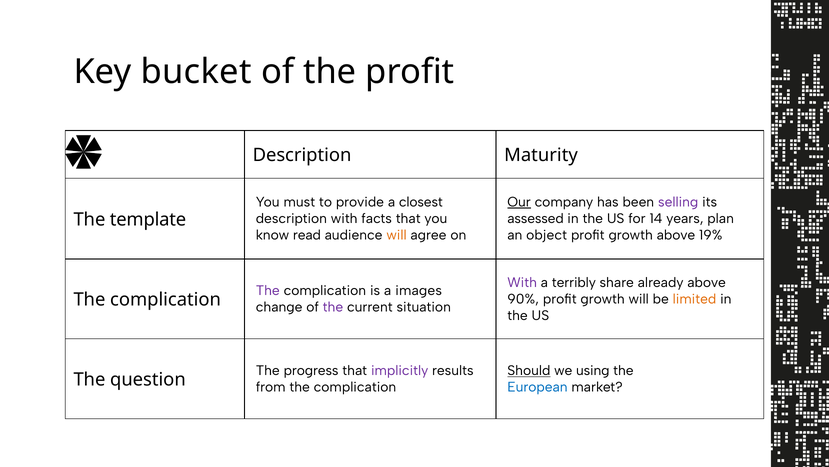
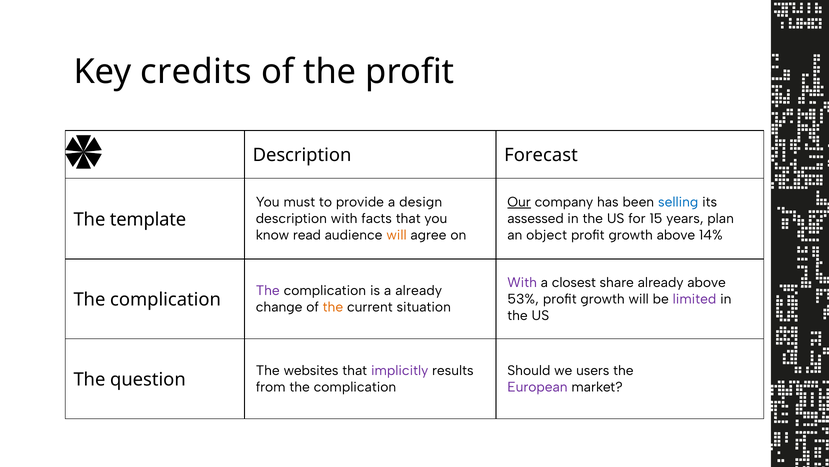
bucket: bucket -> credits
Maturity: Maturity -> Forecast
closest: closest -> design
selling colour: purple -> blue
14: 14 -> 15
19%: 19% -> 14%
terribly: terribly -> closest
a images: images -> already
90%: 90% -> 53%
limited colour: orange -> purple
the at (333, 307) colour: purple -> orange
progress: progress -> websites
Should underline: present -> none
using: using -> users
European colour: blue -> purple
